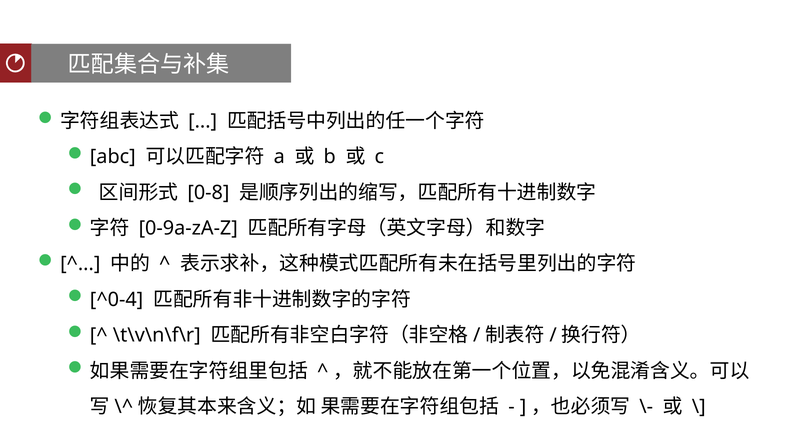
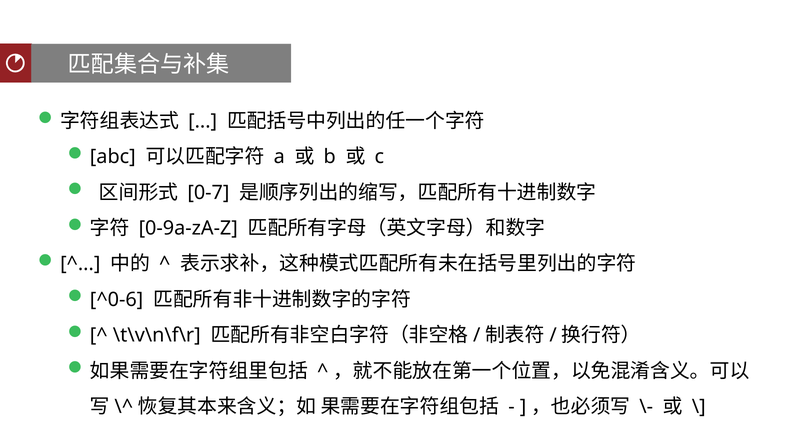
0-8: 0-8 -> 0-7
^0-4: ^0-4 -> ^0-6
